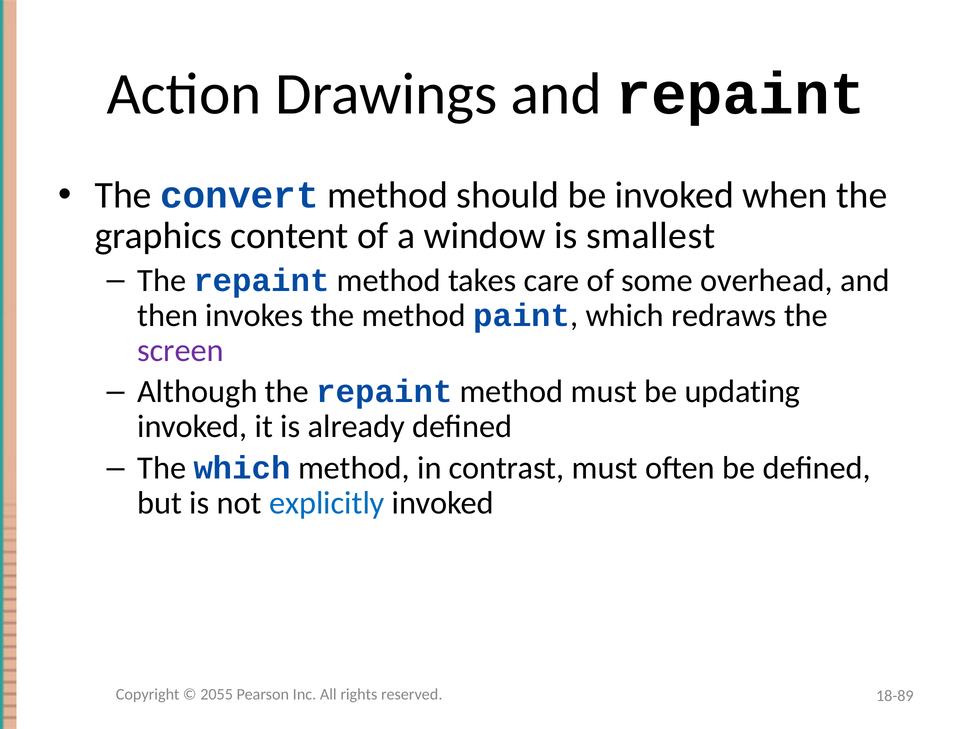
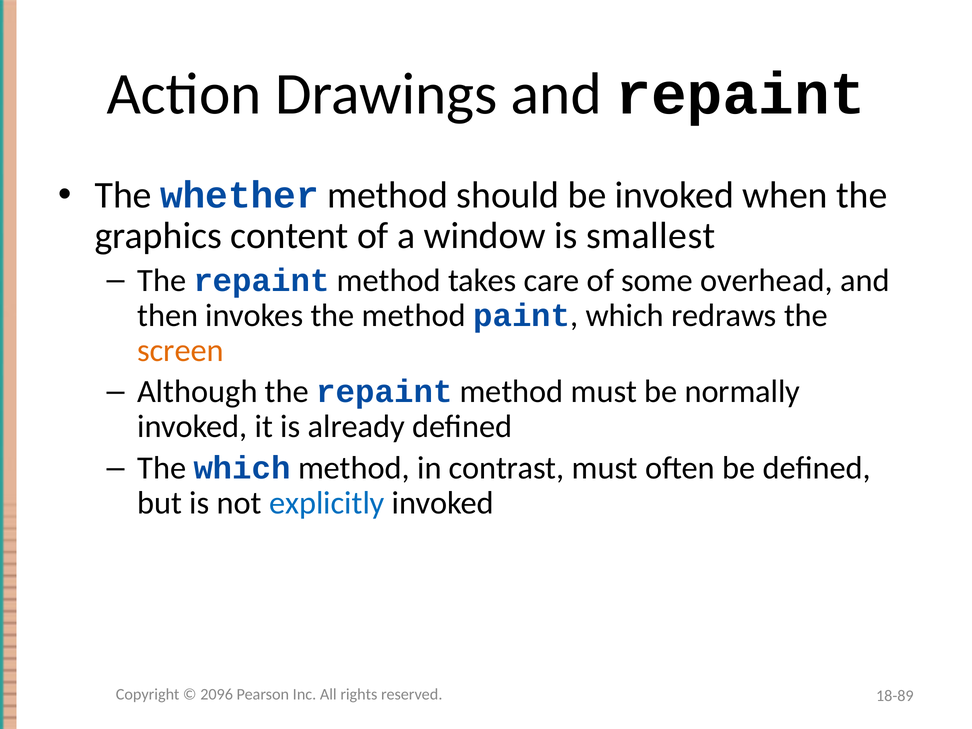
convert: convert -> whether
screen colour: purple -> orange
updating: updating -> normally
2055: 2055 -> 2096
